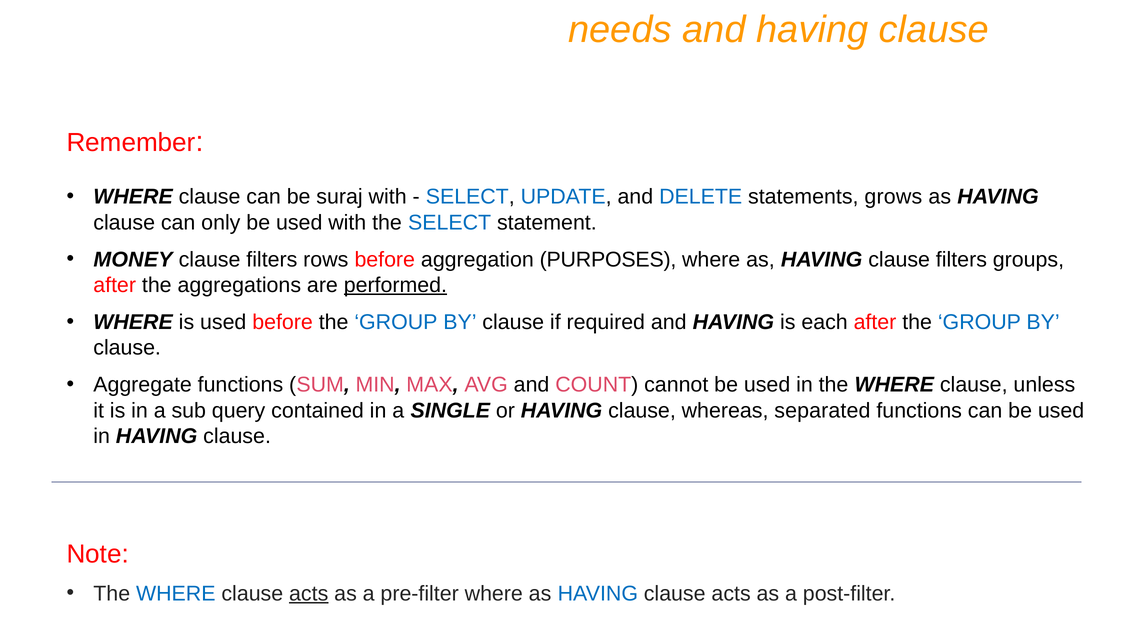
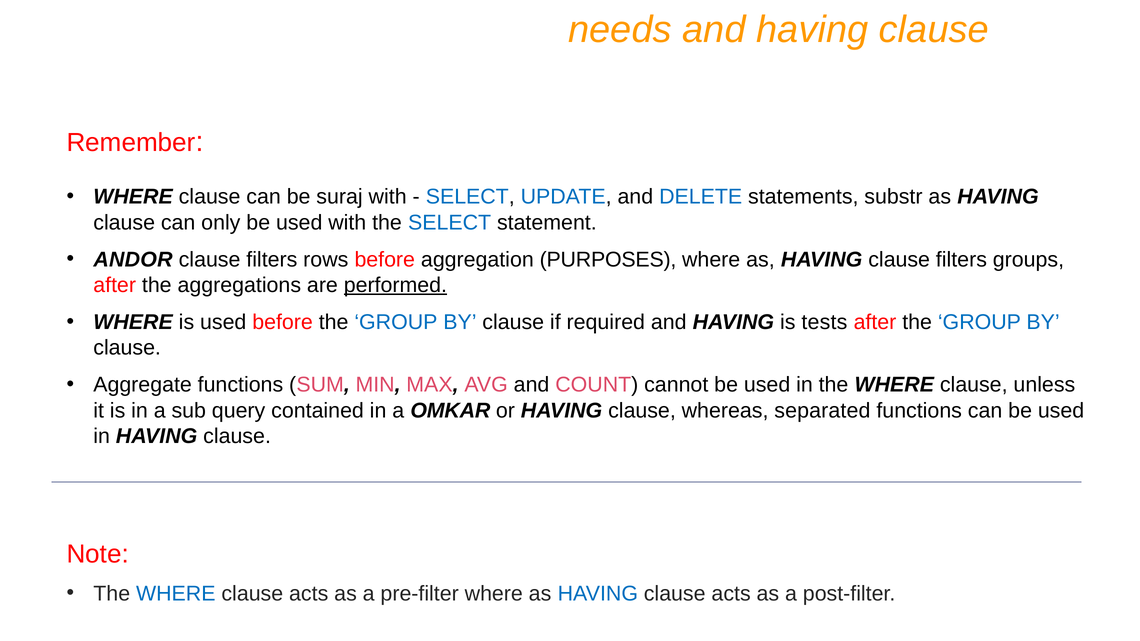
grows: grows -> substr
MONEY: MONEY -> ANDOR
each: each -> tests
SINGLE: SINGLE -> OMKAR
acts at (309, 594) underline: present -> none
